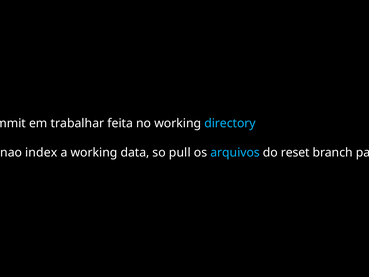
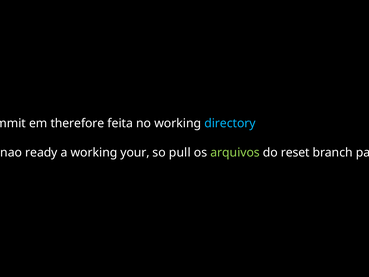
trabalhar: trabalhar -> therefore
index: index -> ready
data: data -> your
arquivos colour: light blue -> light green
